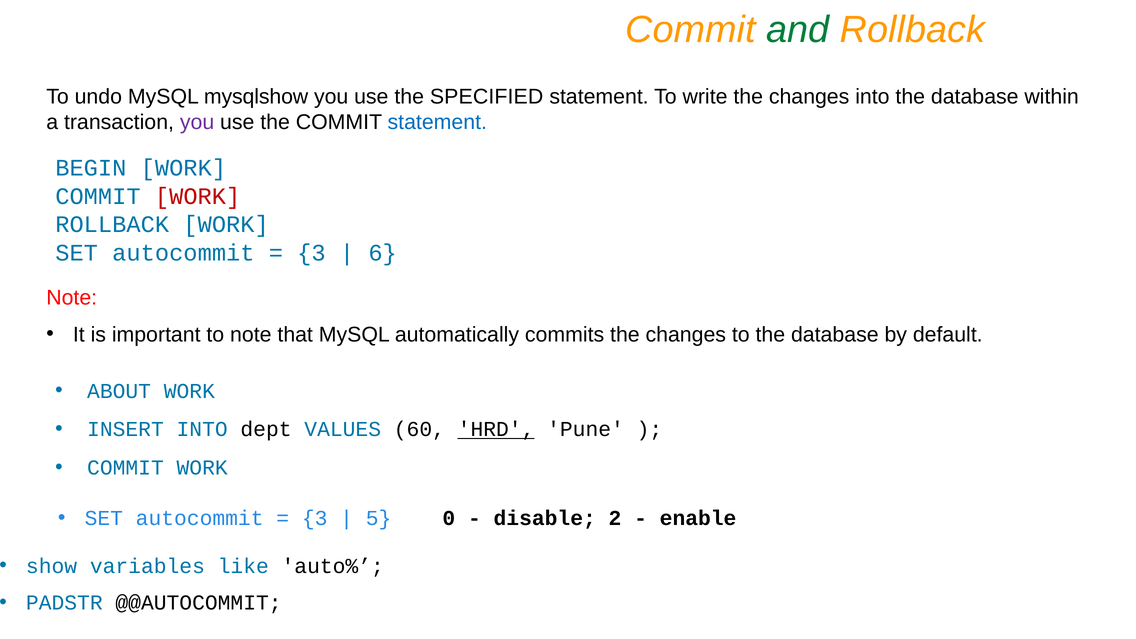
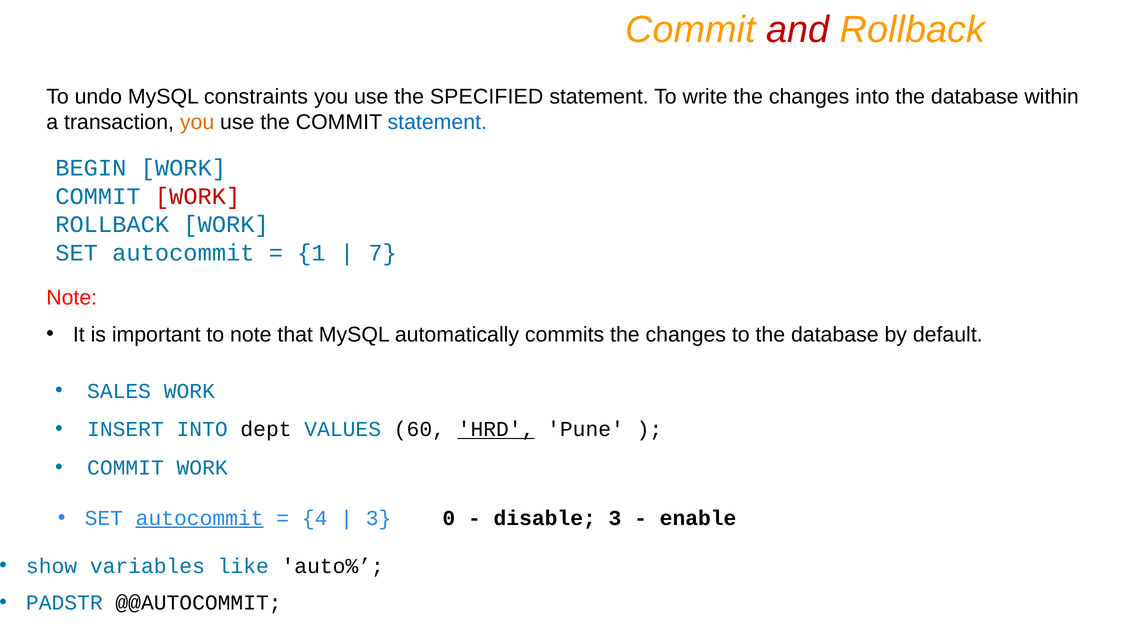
and colour: green -> red
mysqlshow: mysqlshow -> constraints
you at (197, 122) colour: purple -> orange
3 at (311, 253): 3 -> 1
6: 6 -> 7
ABOUT: ABOUT -> SALES
autocommit at (200, 518) underline: none -> present
3 at (315, 518): 3 -> 4
5 at (379, 518): 5 -> 3
disable 2: 2 -> 3
